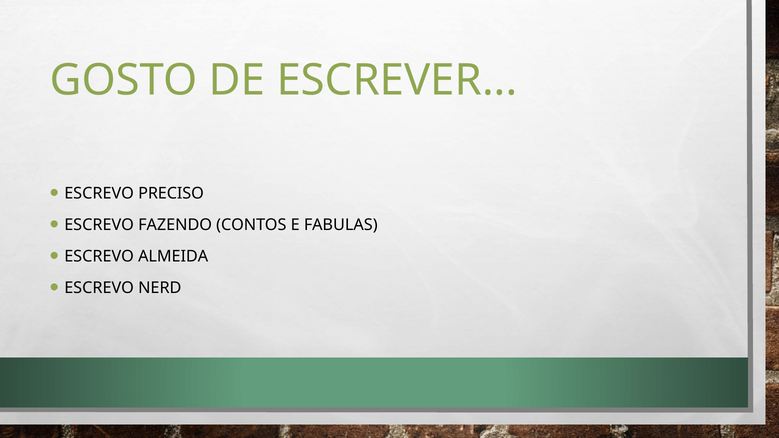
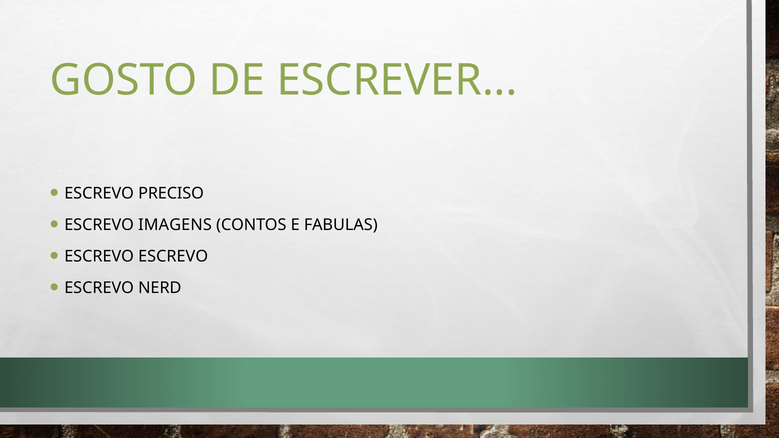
FAZENDO: FAZENDO -> IMAGENS
ESCREVO ALMEIDA: ALMEIDA -> ESCREVO
